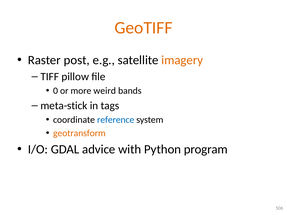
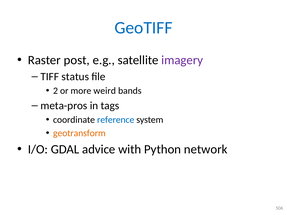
GeoTIFF colour: orange -> blue
imagery colour: orange -> purple
pillow: pillow -> status
0: 0 -> 2
meta-stick: meta-stick -> meta-pros
program: program -> network
